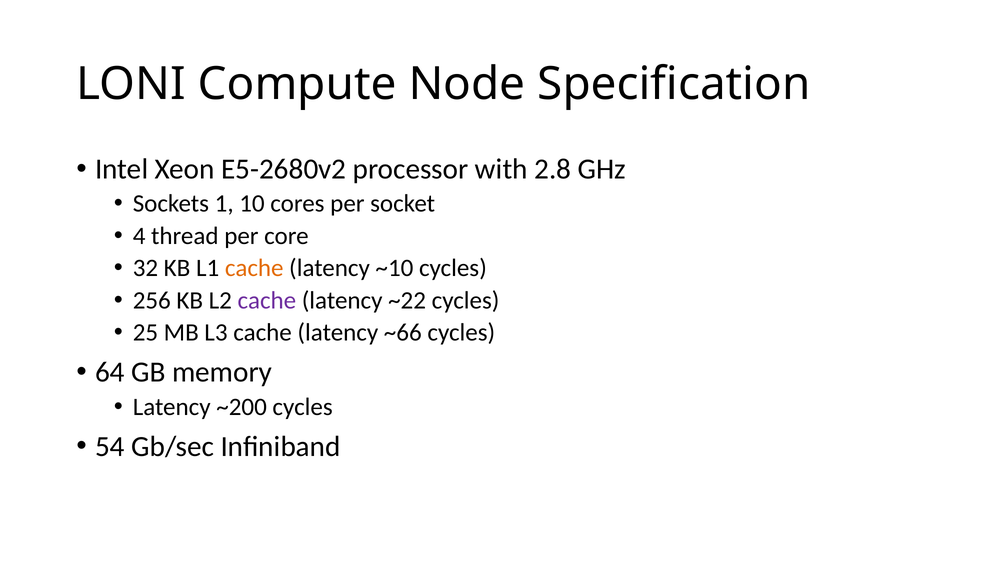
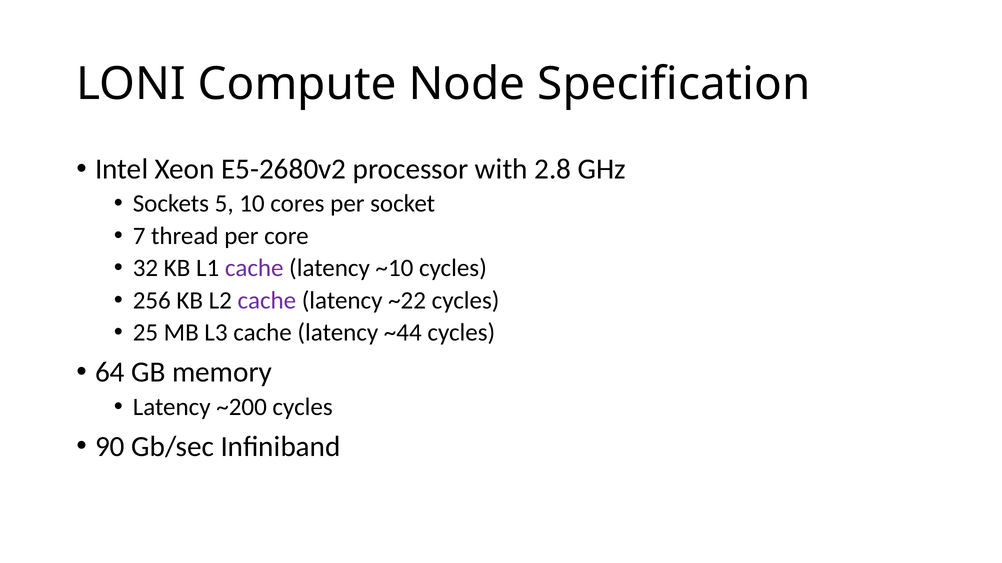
1: 1 -> 5
4: 4 -> 7
cache at (254, 268) colour: orange -> purple
~66: ~66 -> ~44
54: 54 -> 90
